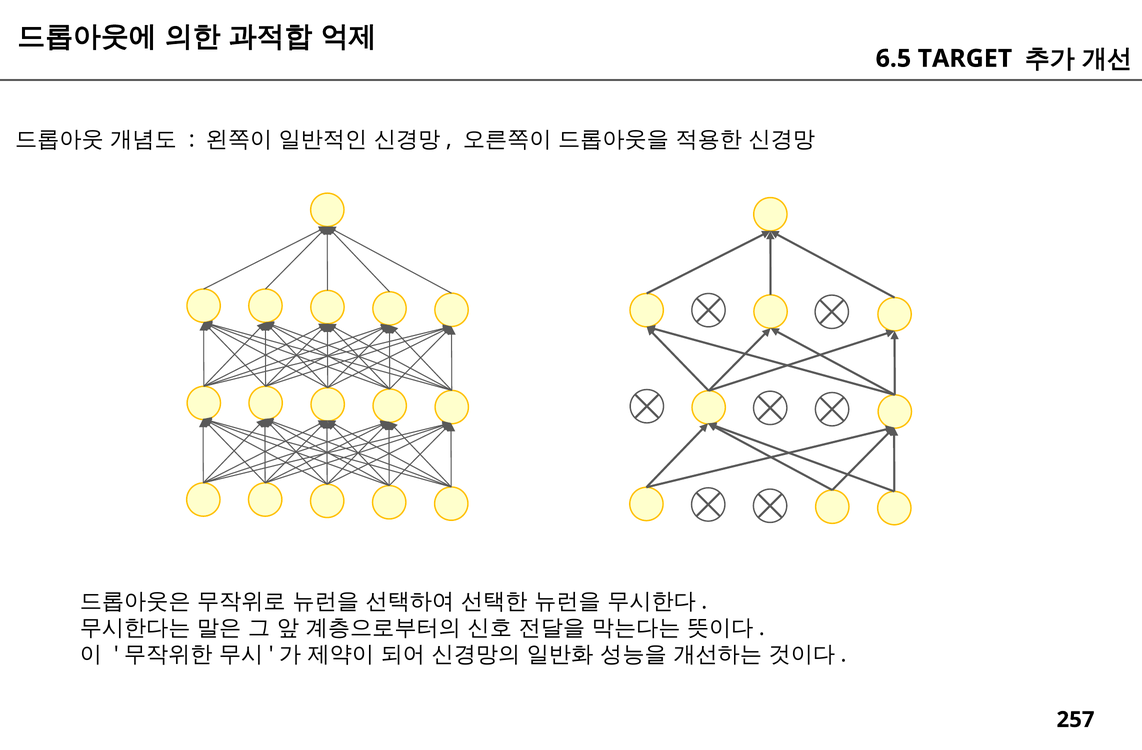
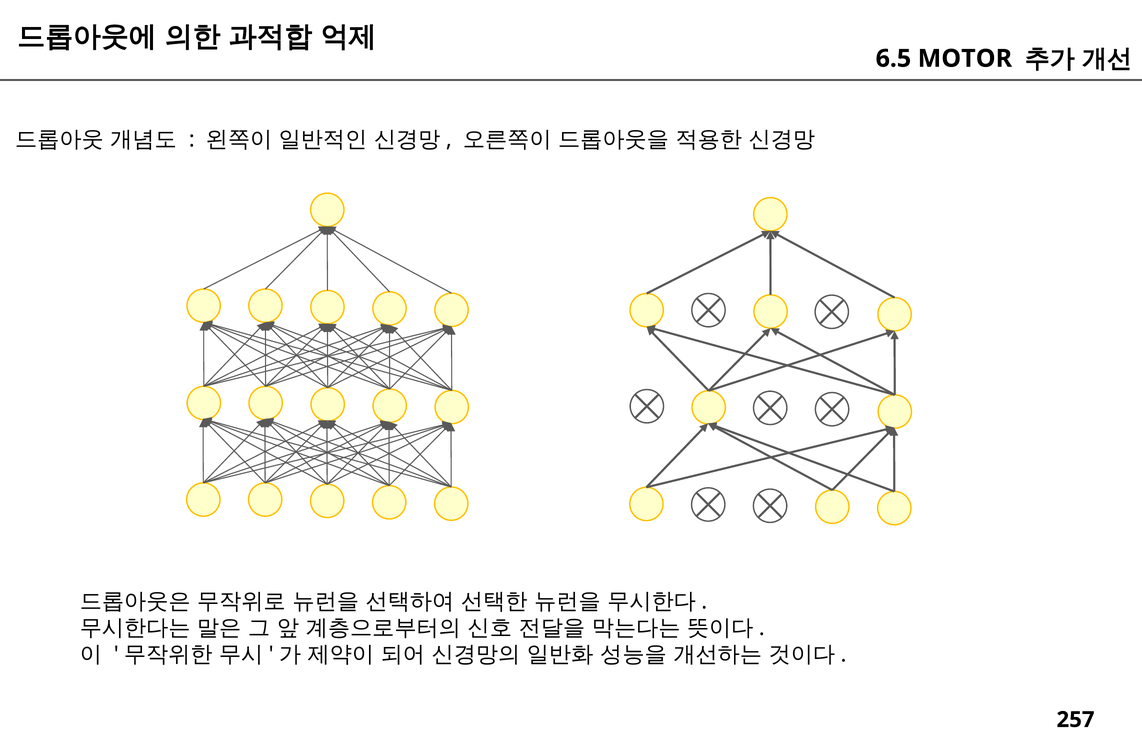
TARGET: TARGET -> MOTOR
